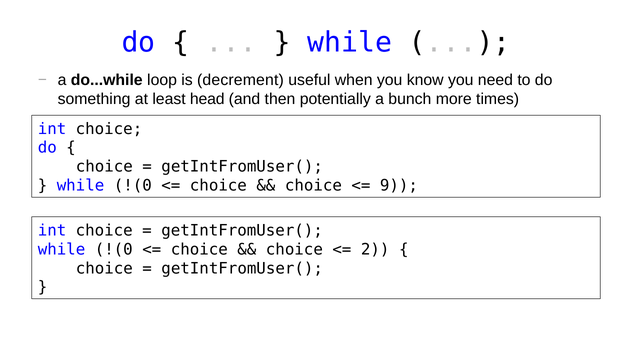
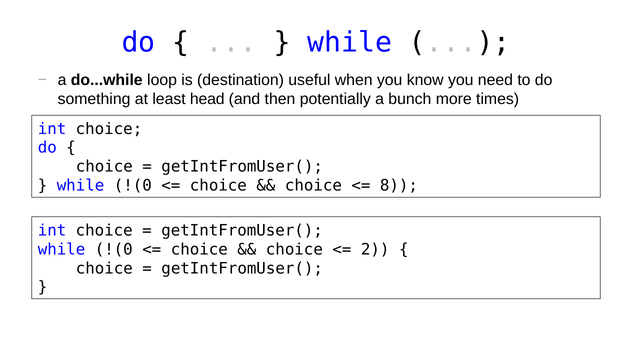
decrement: decrement -> destination
9: 9 -> 8
